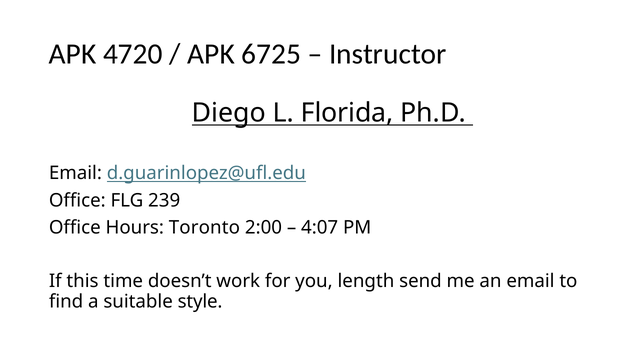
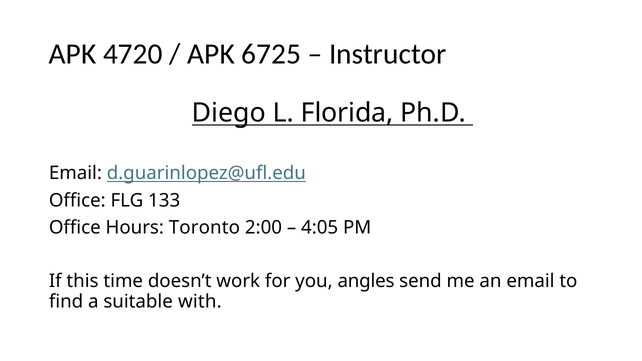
239: 239 -> 133
4:07: 4:07 -> 4:05
length: length -> angles
style: style -> with
